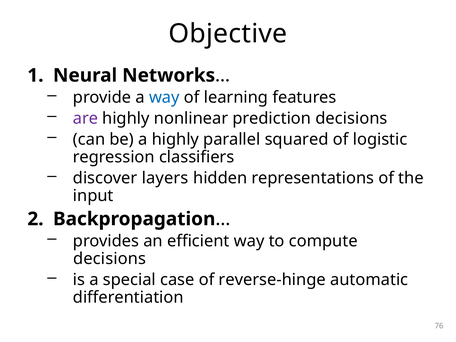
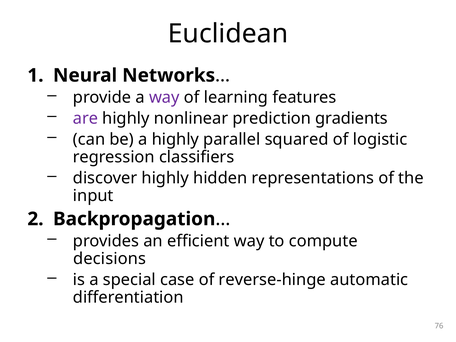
Objective: Objective -> Euclidean
way at (164, 97) colour: blue -> purple
prediction decisions: decisions -> gradients
discover layers: layers -> highly
